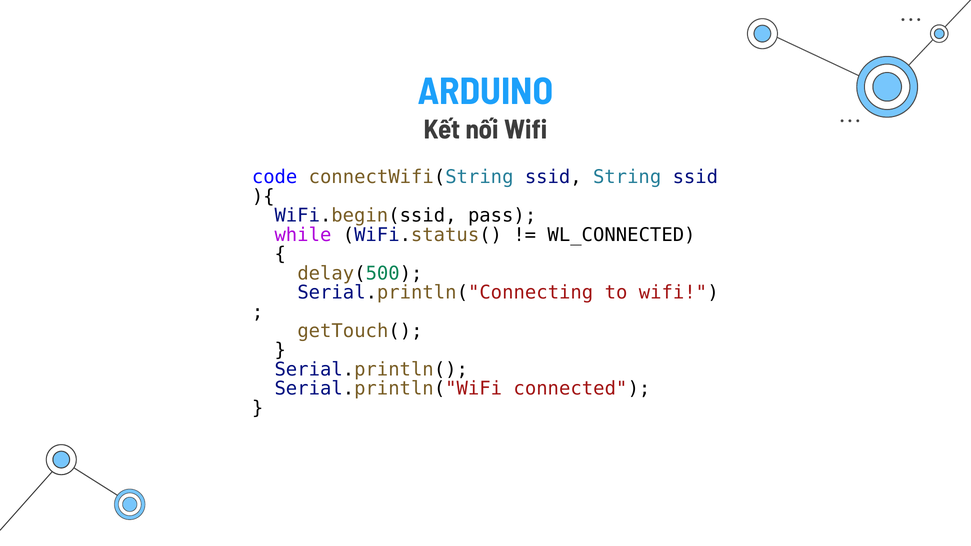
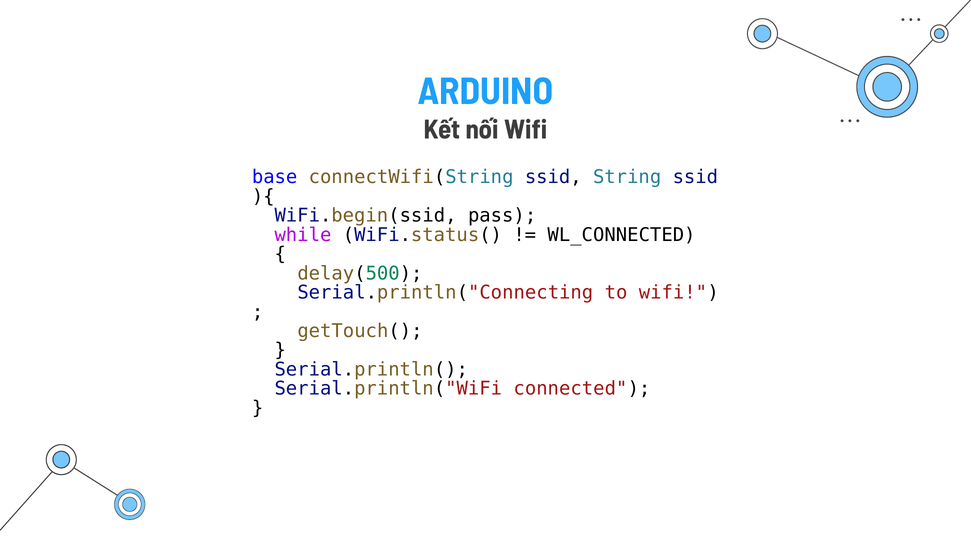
code: code -> base
